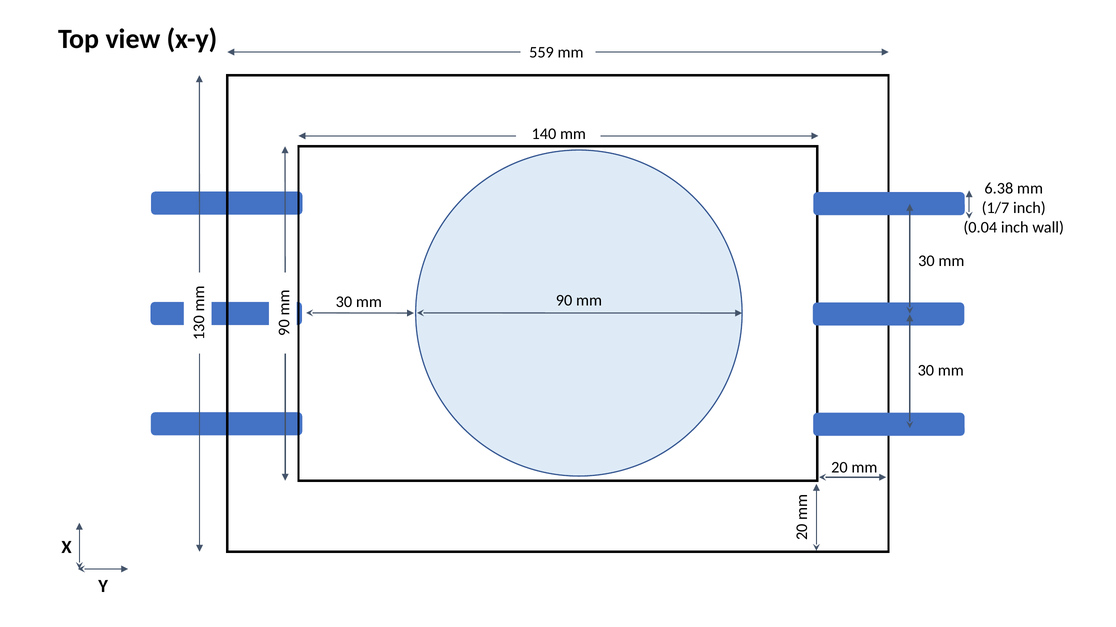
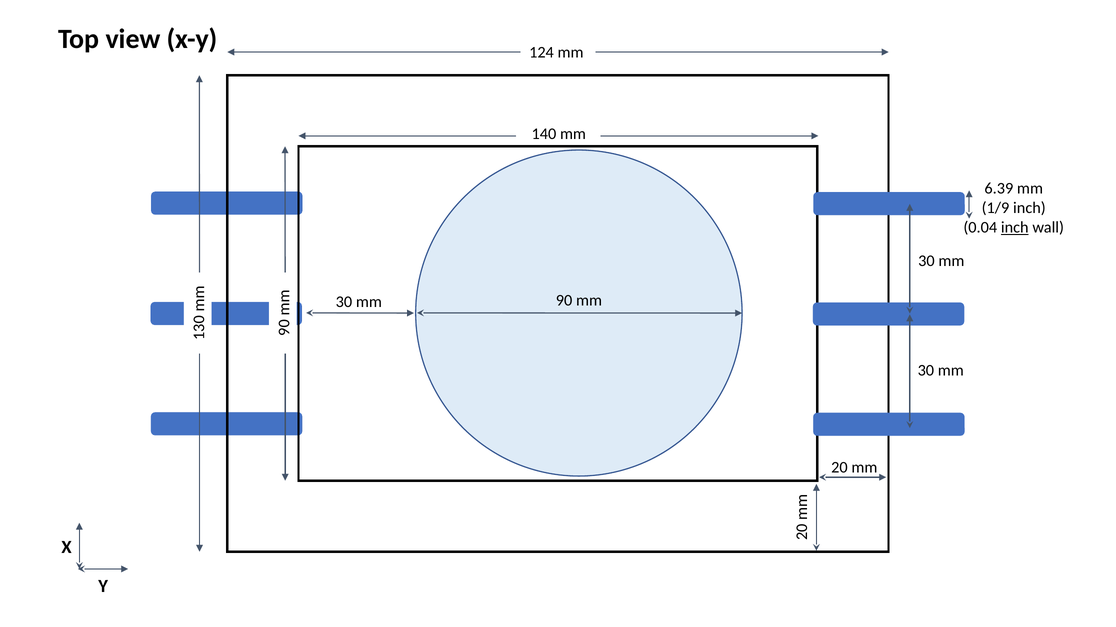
559: 559 -> 124
6.38: 6.38 -> 6.39
1/7: 1/7 -> 1/9
inch at (1015, 228) underline: none -> present
